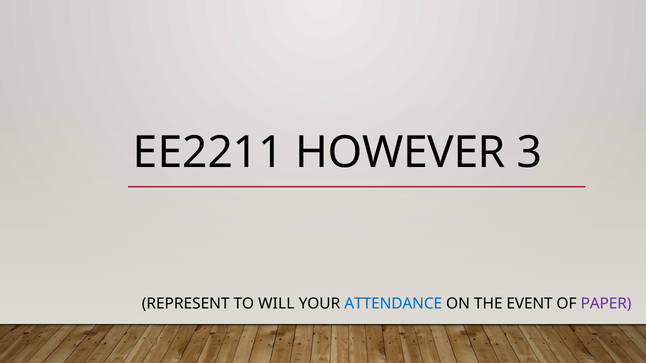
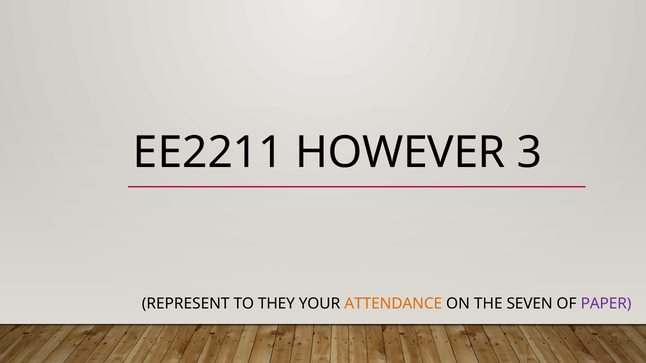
WILL: WILL -> THEY
ATTENDANCE colour: blue -> orange
EVENT: EVENT -> SEVEN
